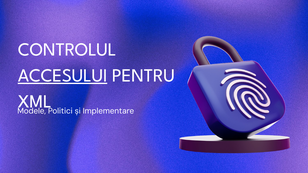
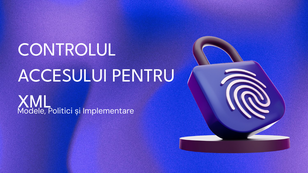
ACCESULUI underline: present -> none
